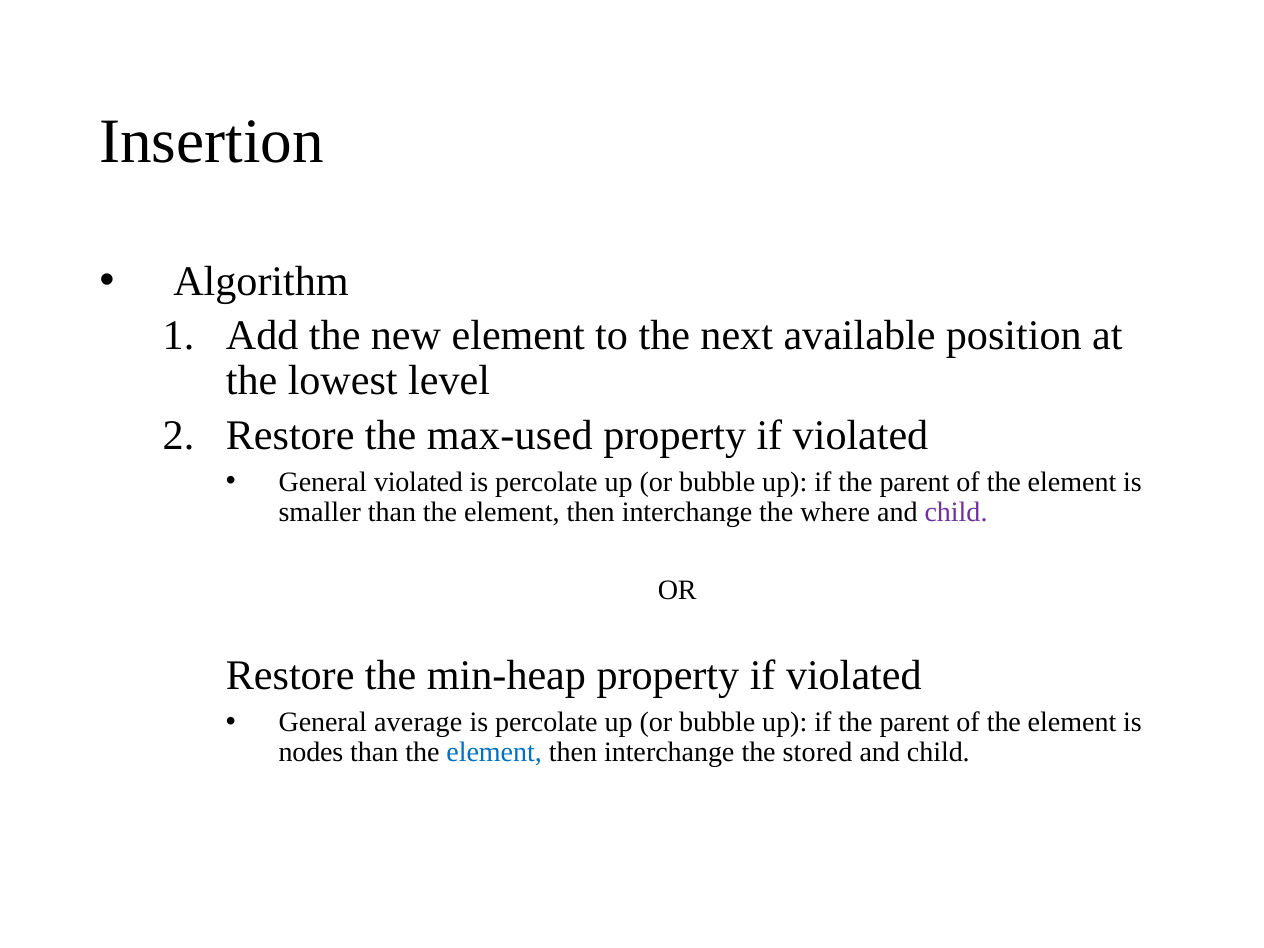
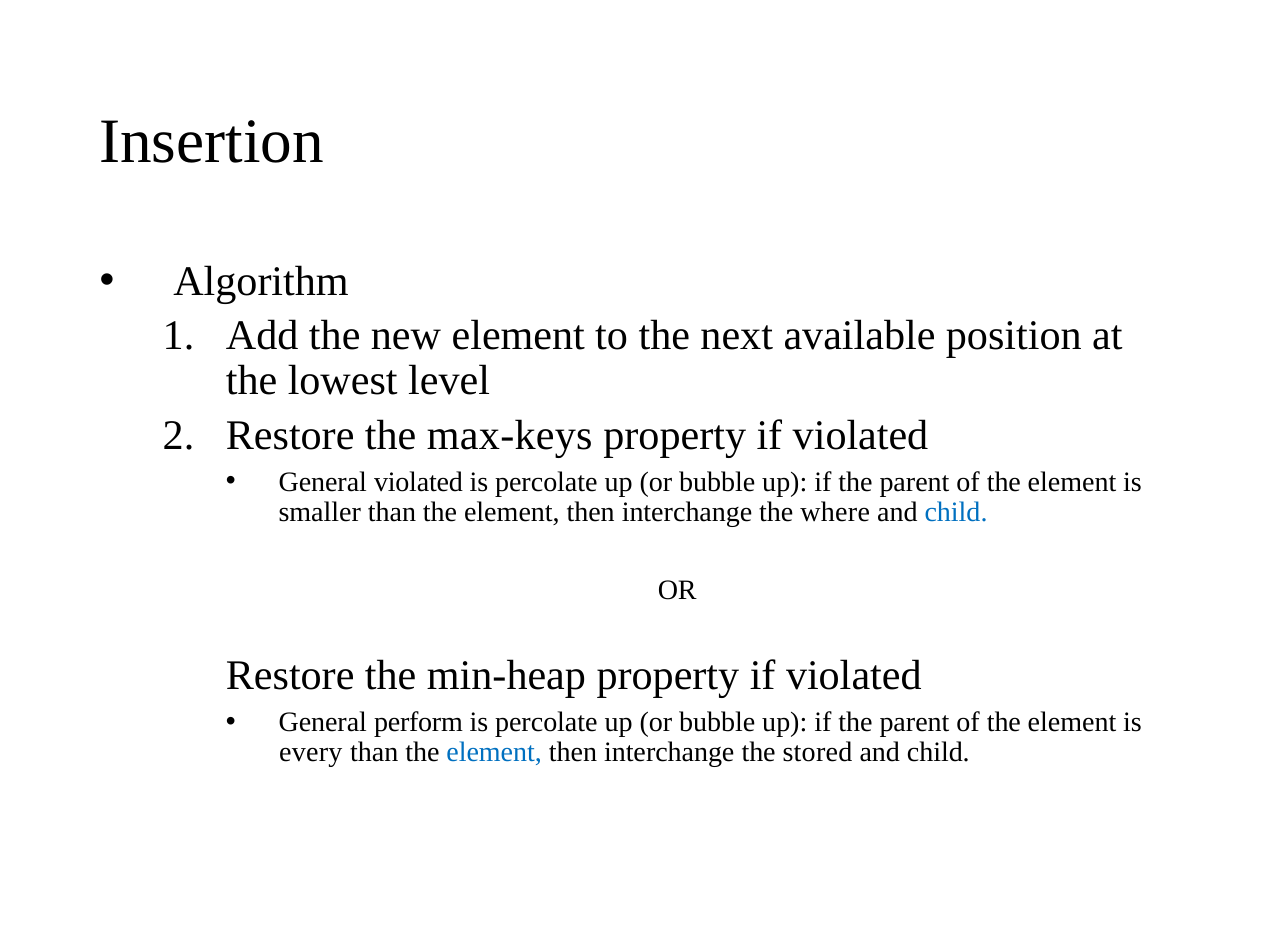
max-used: max-used -> max-keys
child at (956, 512) colour: purple -> blue
average: average -> perform
nodes: nodes -> every
